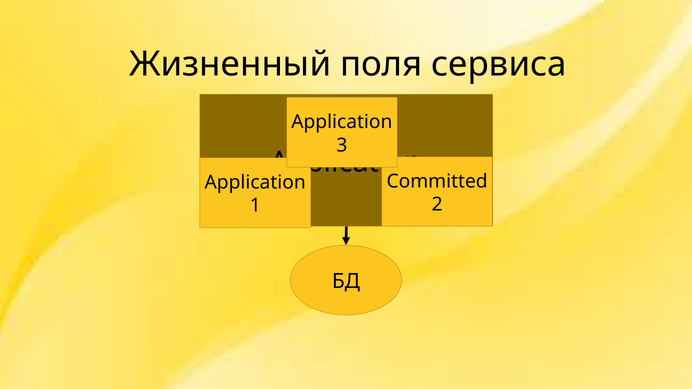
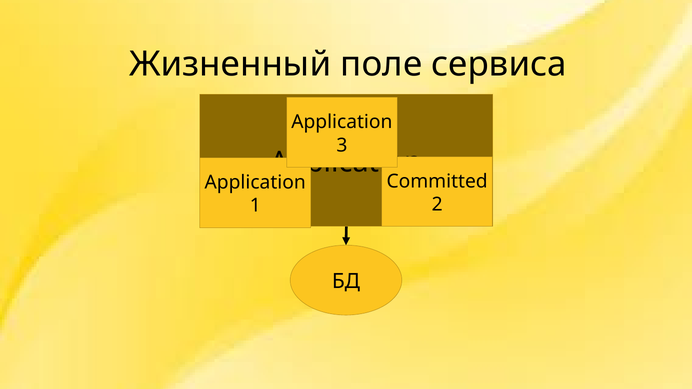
поля: поля -> поле
